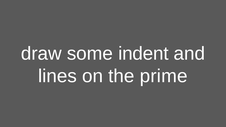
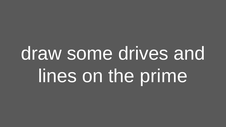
indent: indent -> drives
